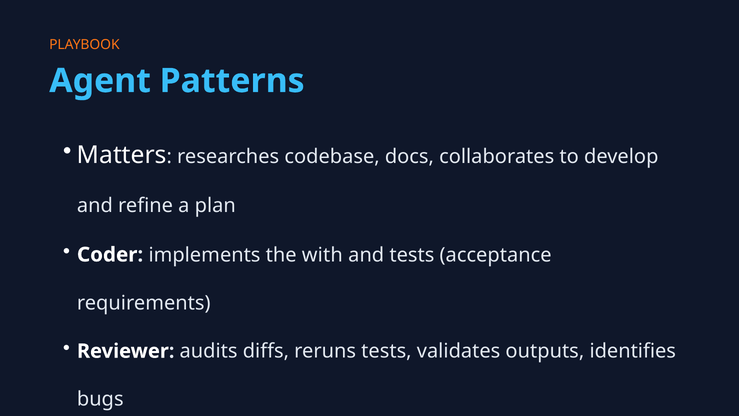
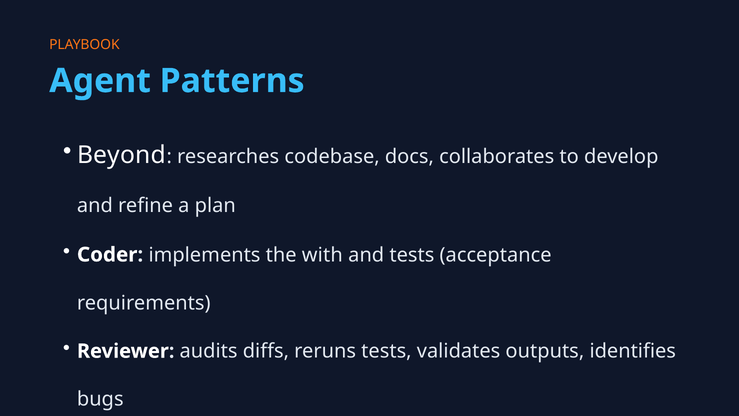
Matters: Matters -> Beyond
